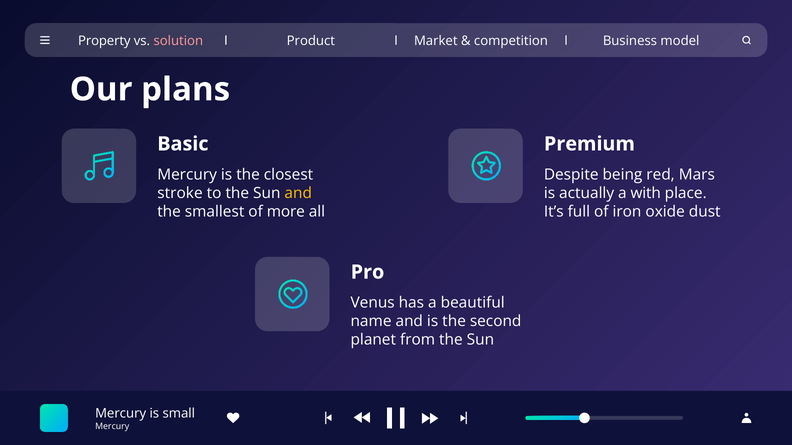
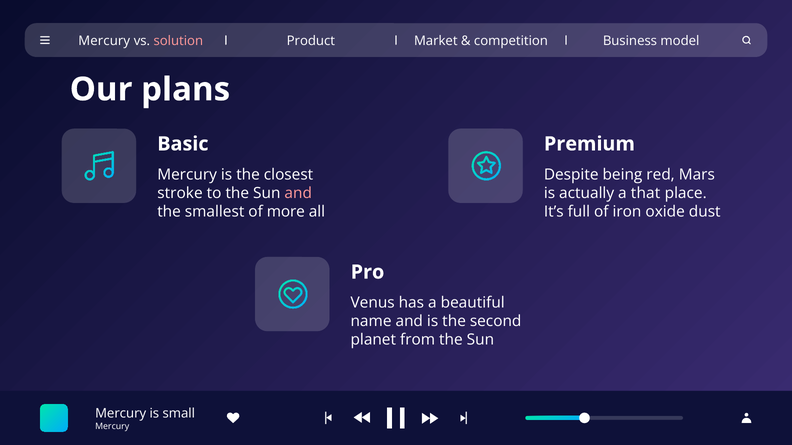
Property at (104, 41): Property -> Mercury
and at (298, 193) colour: yellow -> pink
with: with -> that
